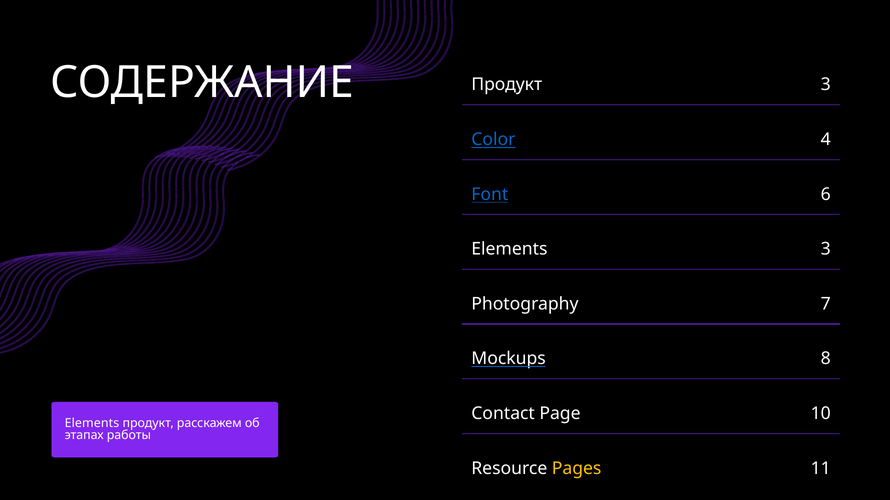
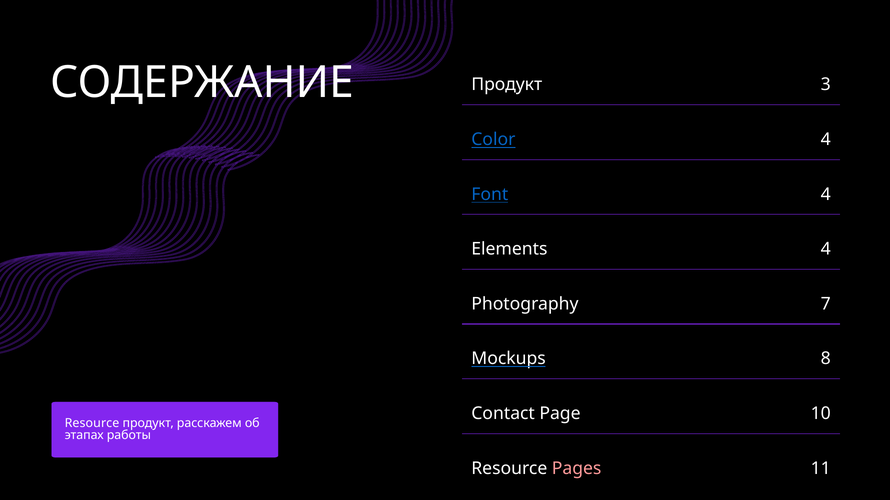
6 at (826, 194): 6 -> 4
3 at (826, 249): 3 -> 4
Elements at (92, 424): Elements -> Resource
Pages colour: yellow -> pink
